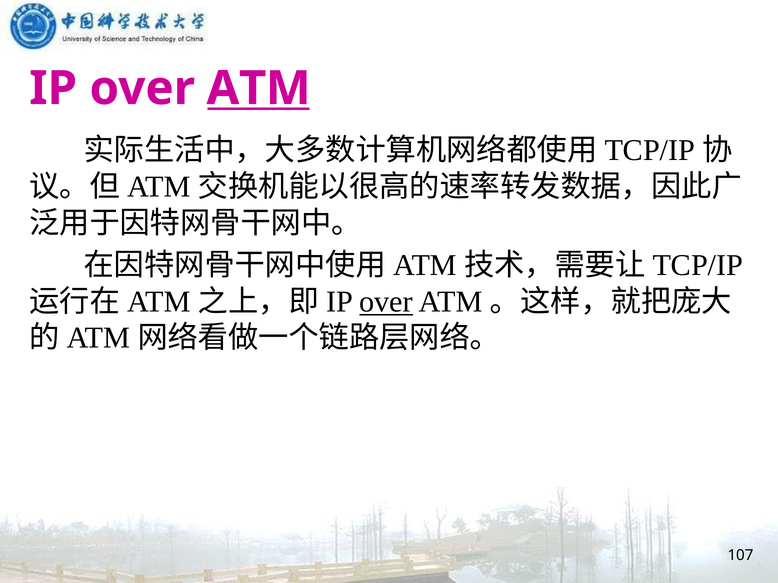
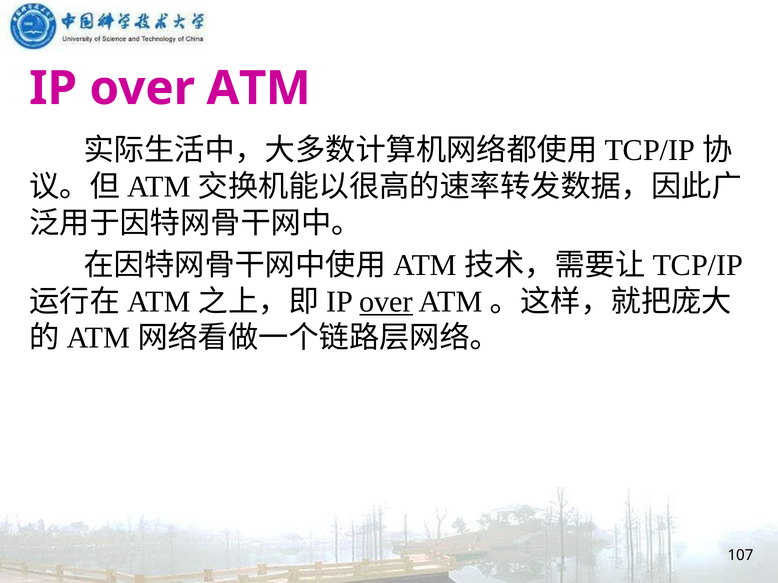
ATM at (259, 88) underline: present -> none
